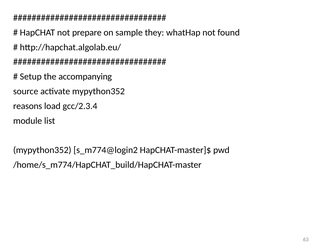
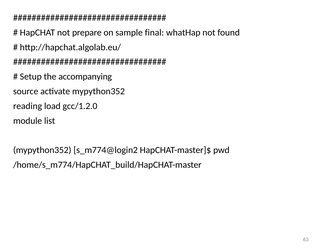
they: they -> final
reasons: reasons -> reading
gcc/2.3.4: gcc/2.3.4 -> gcc/1.2.0
